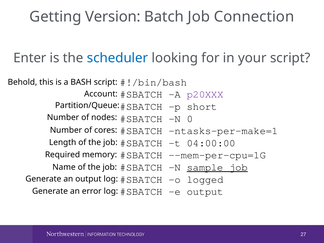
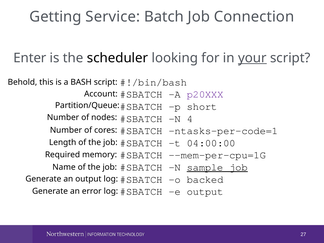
Version: Version -> Service
scheduler colour: blue -> black
your underline: none -> present
0: 0 -> 4
ntasks-per-make=1: ntasks-per-make=1 -> ntasks-per-code=1
logged: logged -> backed
